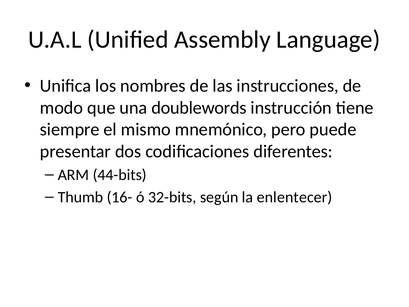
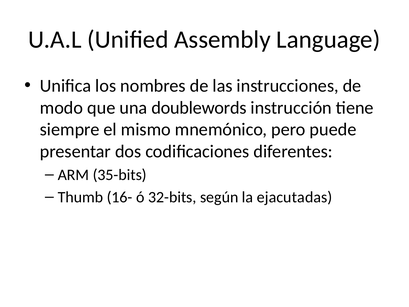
44-bits: 44-bits -> 35-bits
enlentecer: enlentecer -> ejacutadas
